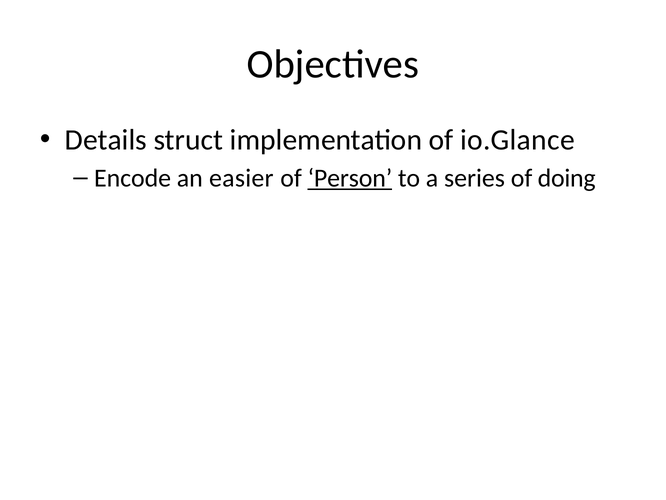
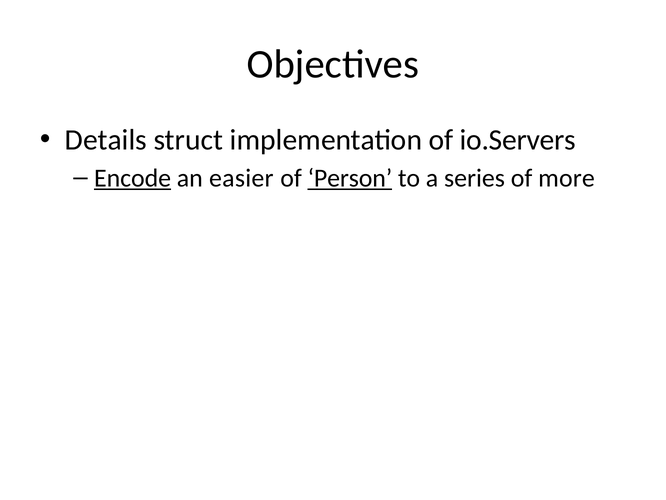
io.Glance: io.Glance -> io.Servers
Encode underline: none -> present
doing: doing -> more
